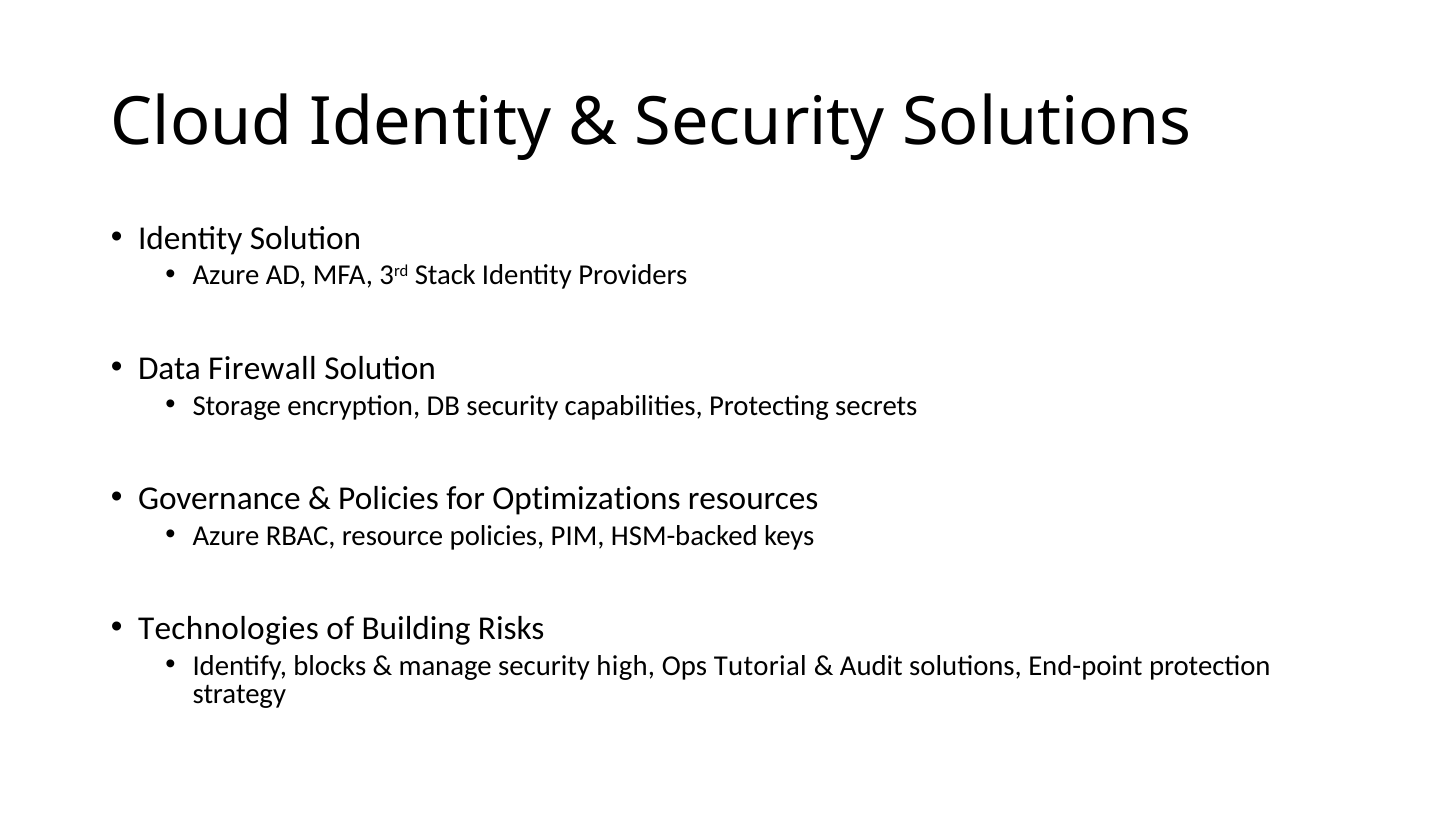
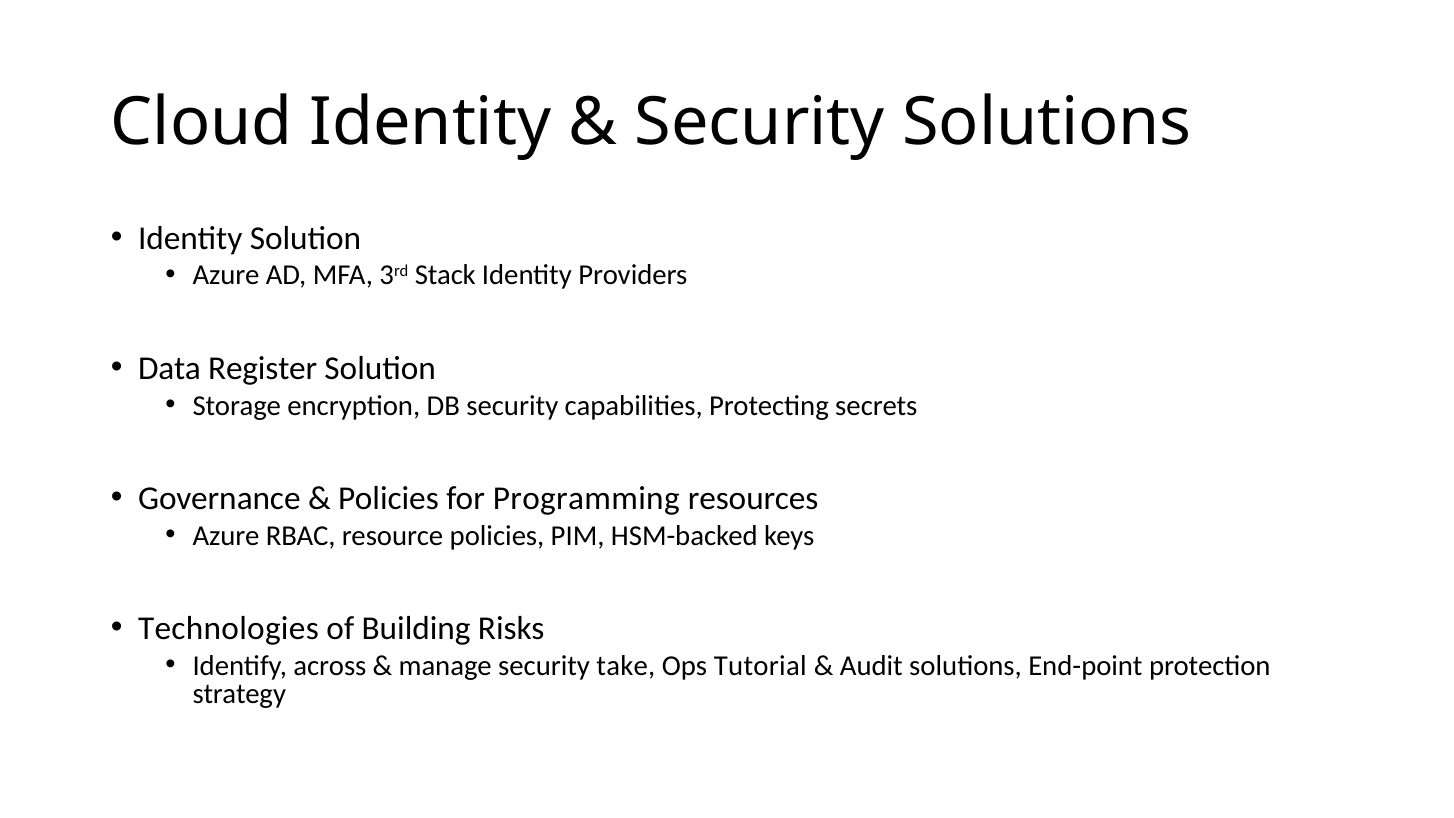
Firewall: Firewall -> Register
Optimizations: Optimizations -> Programming
blocks: blocks -> across
high: high -> take
